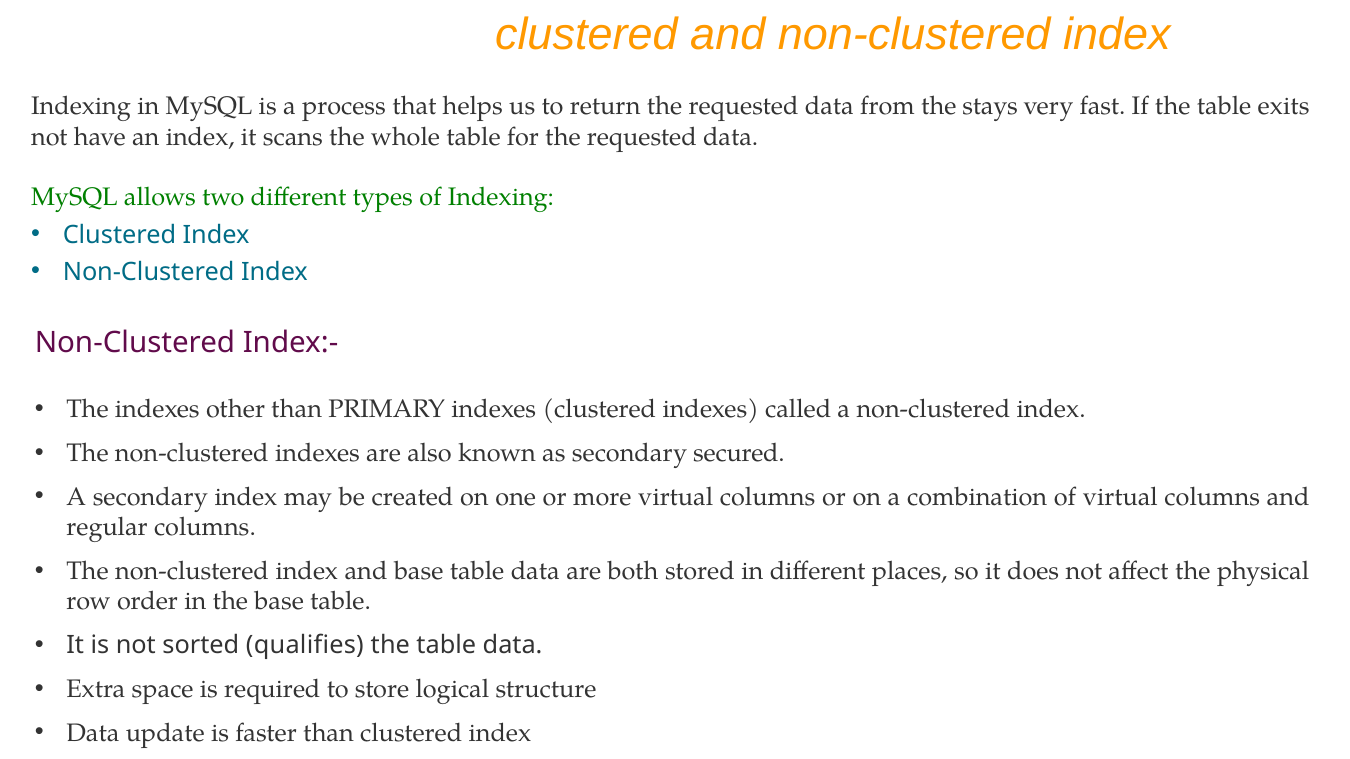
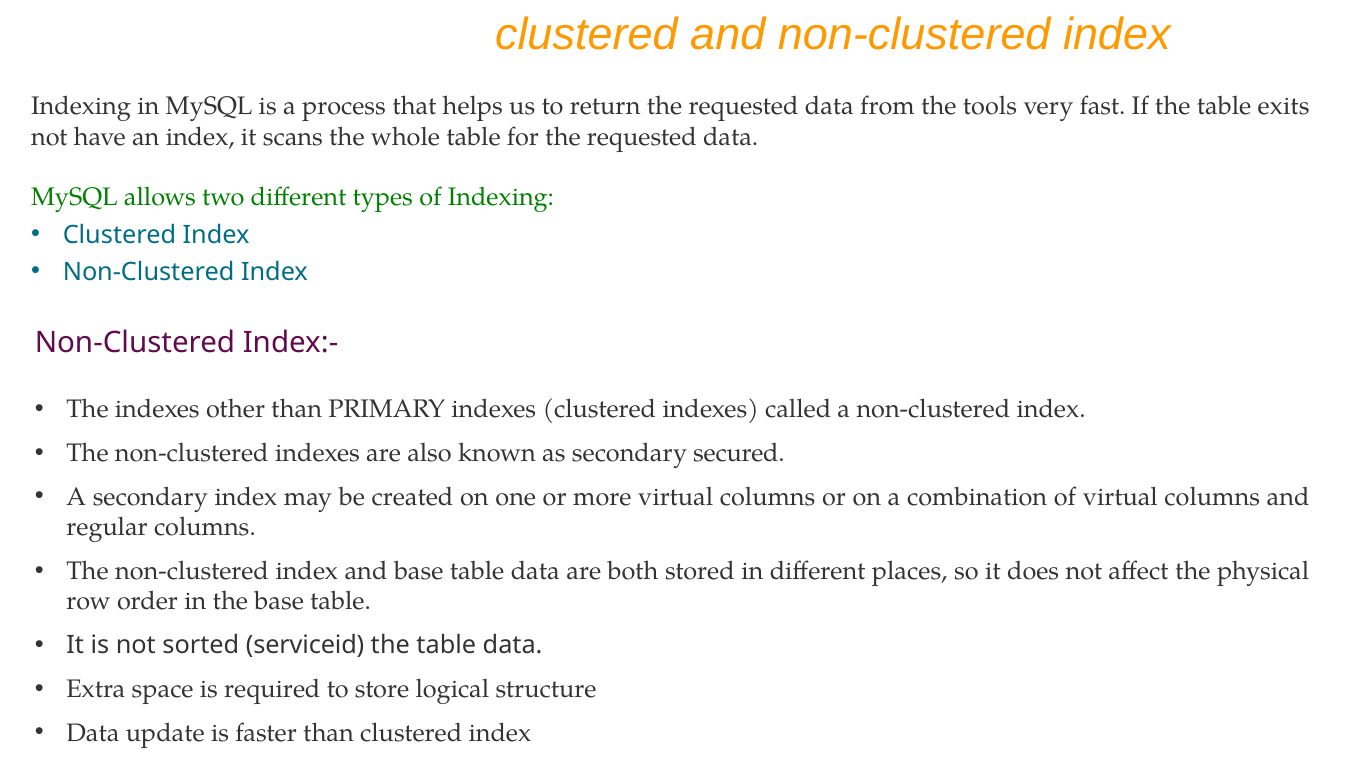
stays: stays -> tools
qualifies: qualifies -> serviceid
